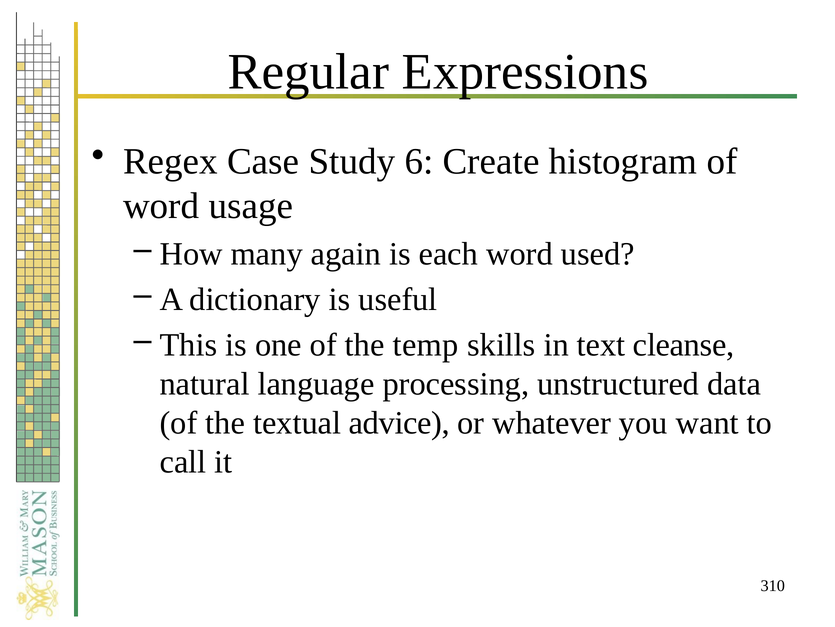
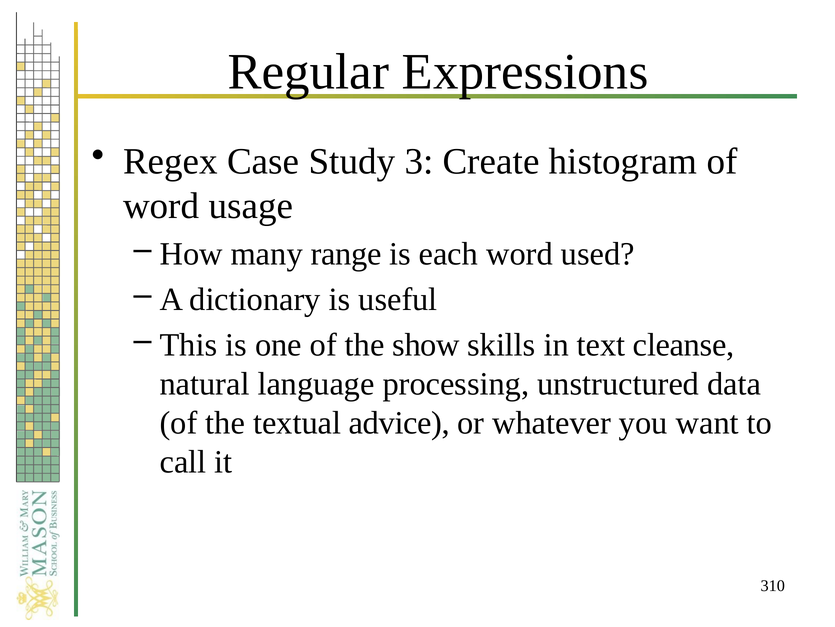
6: 6 -> 3
again: again -> range
temp: temp -> show
